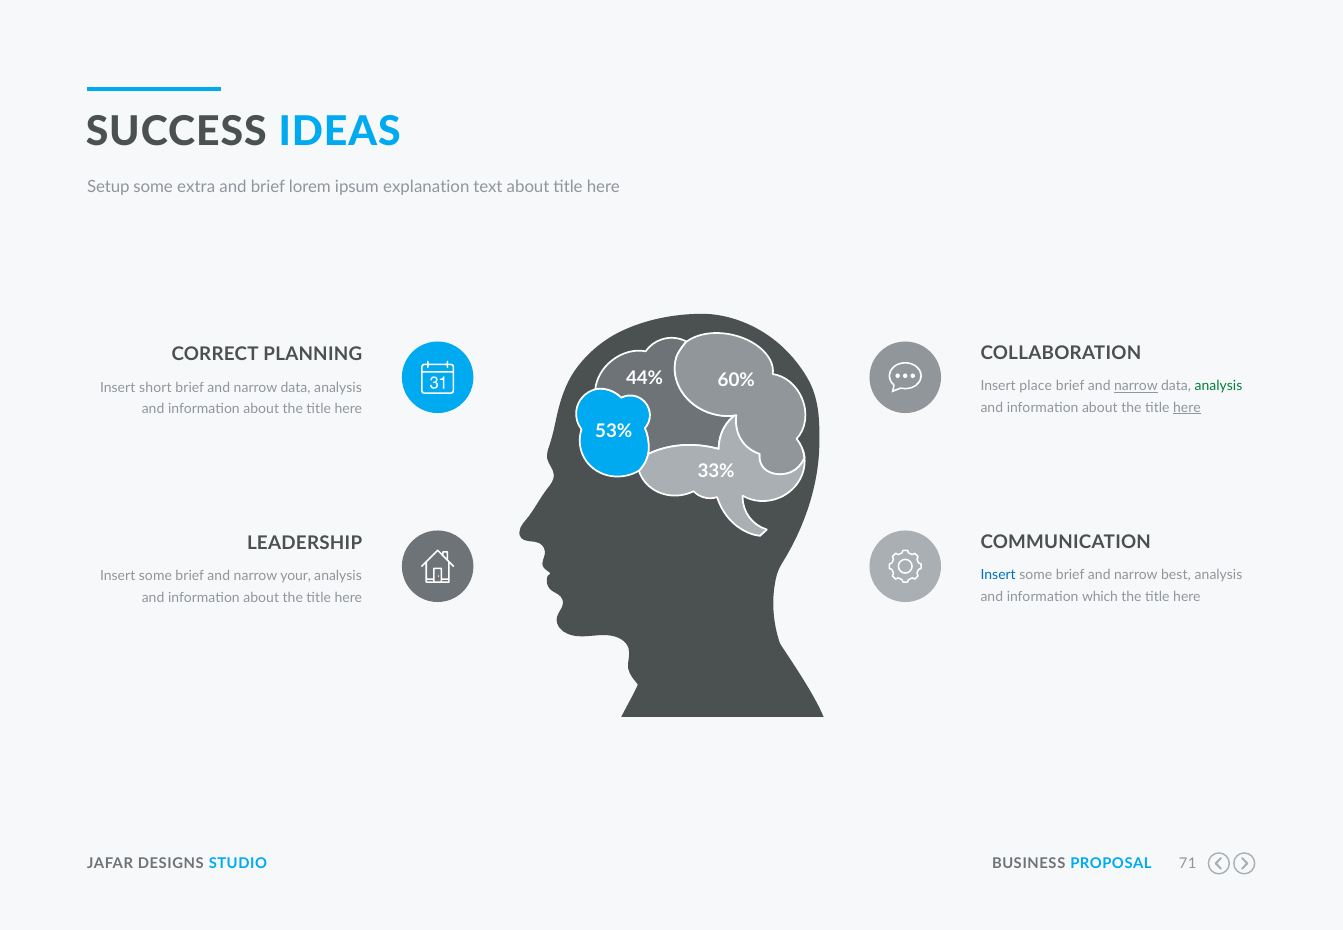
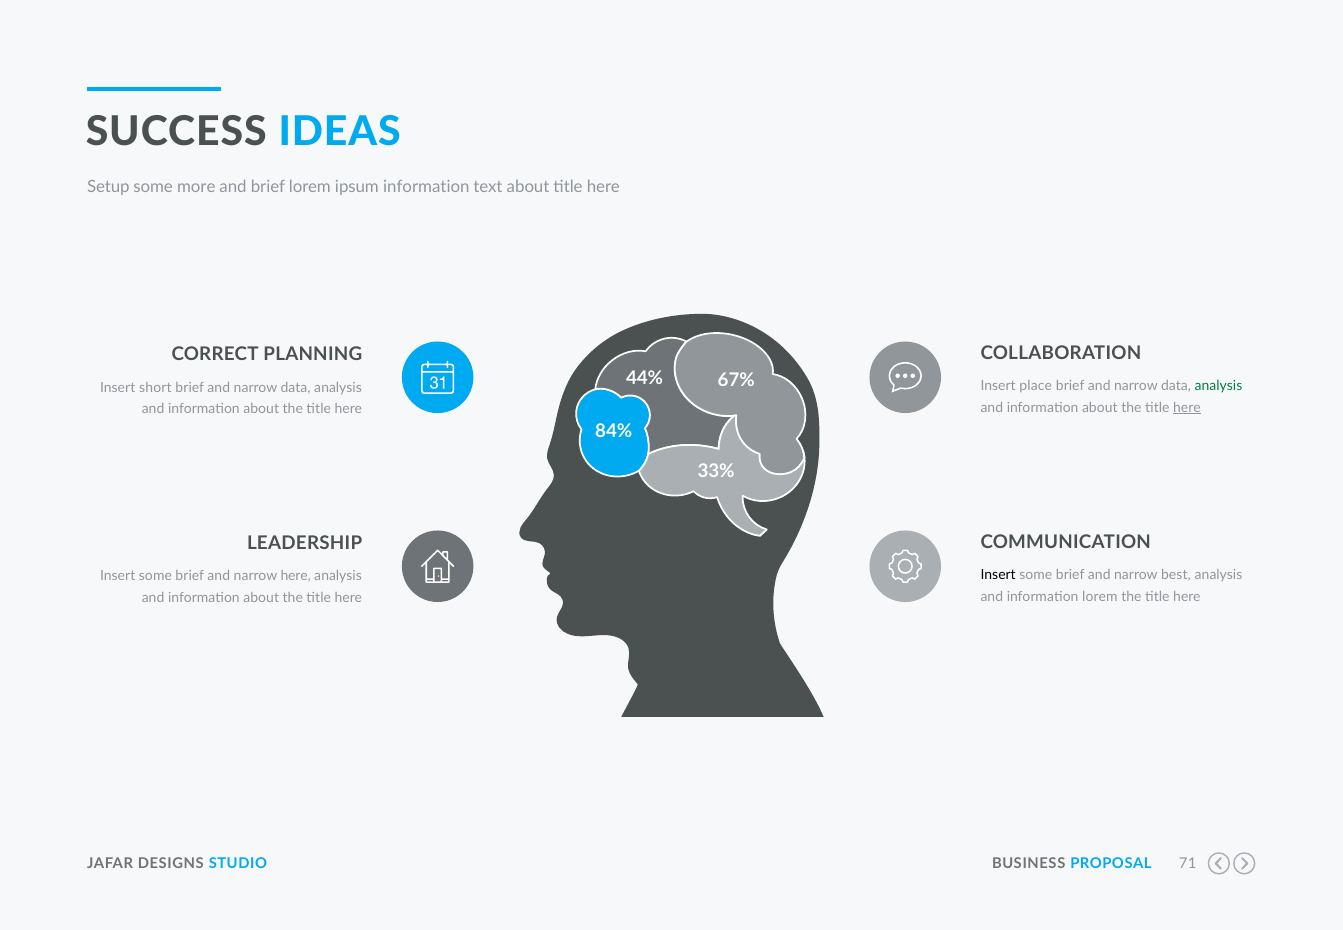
extra: extra -> more
ipsum explanation: explanation -> information
60%: 60% -> 67%
narrow at (1136, 386) underline: present -> none
53%: 53% -> 84%
Insert at (998, 575) colour: blue -> black
narrow your: your -> here
information which: which -> lorem
